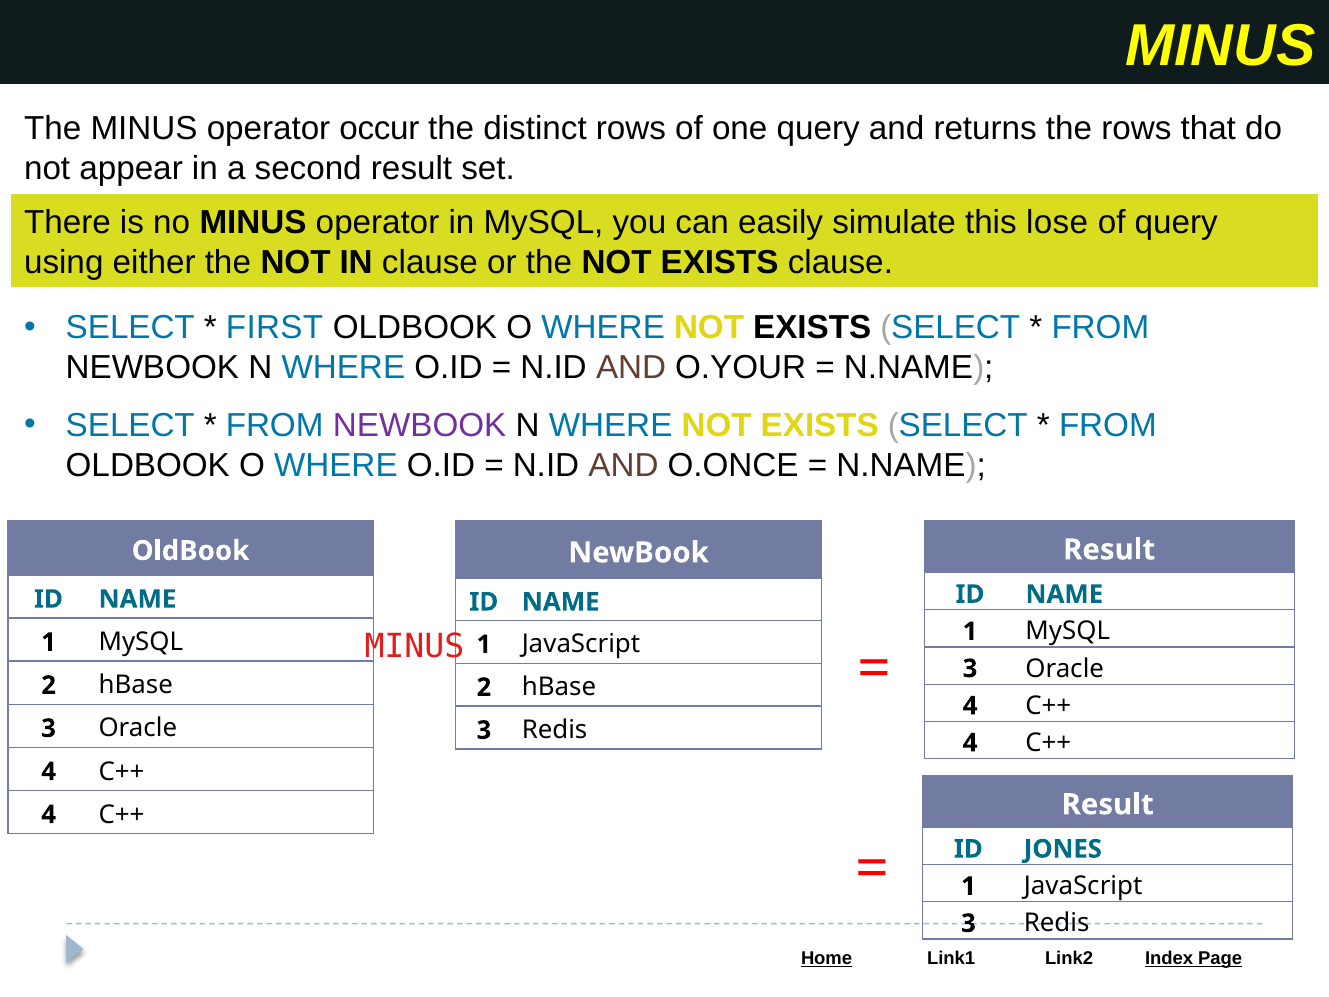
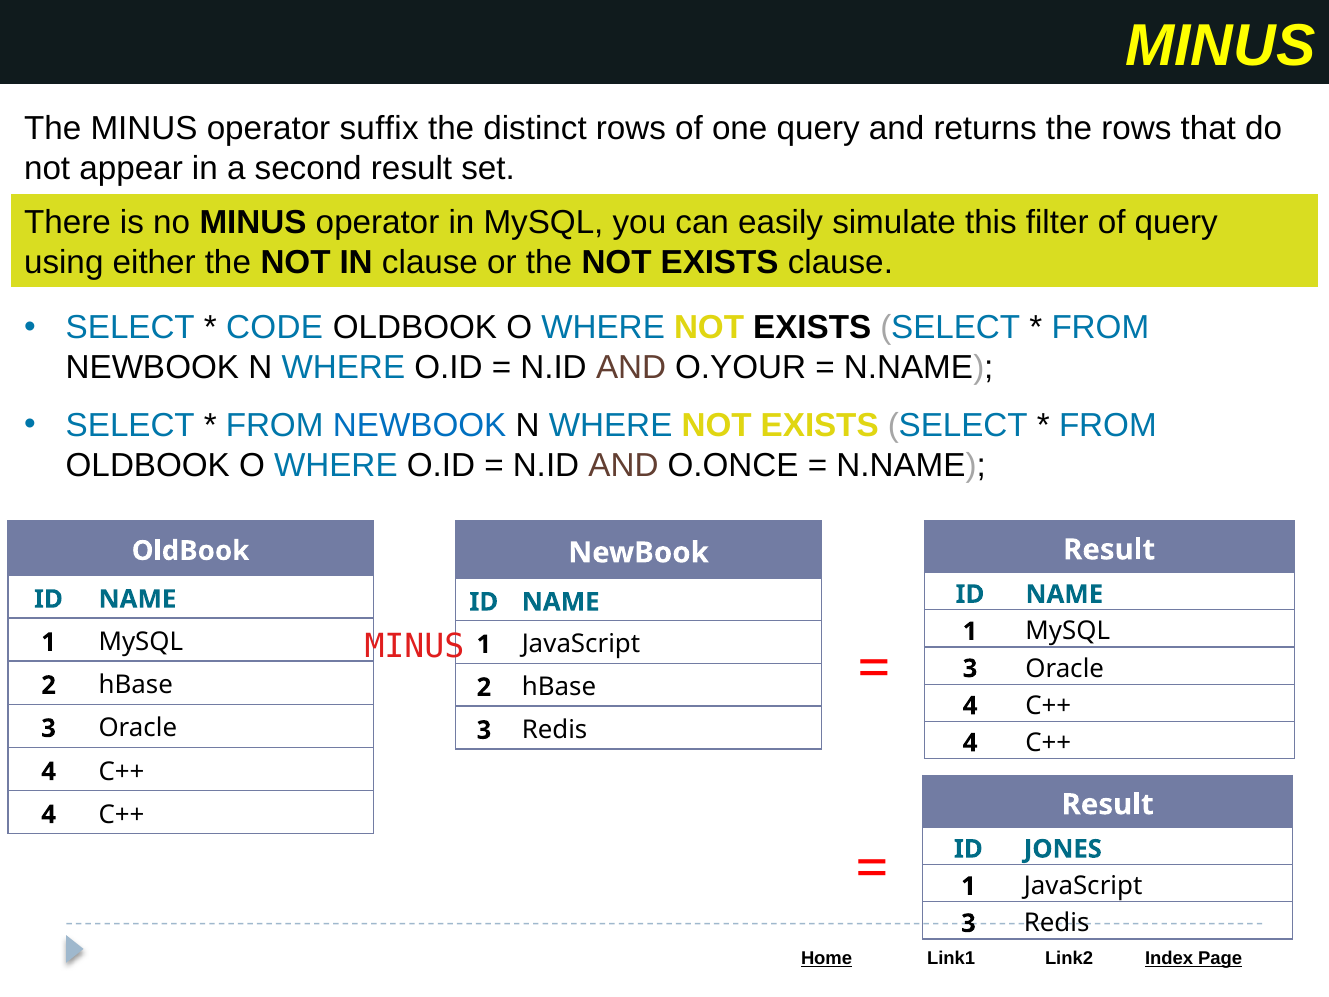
occur: occur -> suffix
lose: lose -> filter
FIRST: FIRST -> CODE
NEWBOOK at (420, 425) colour: purple -> blue
